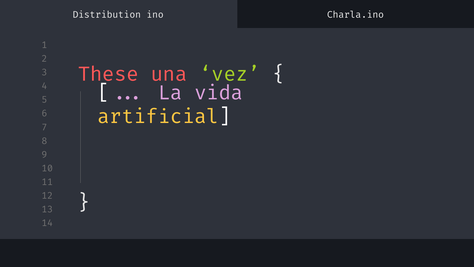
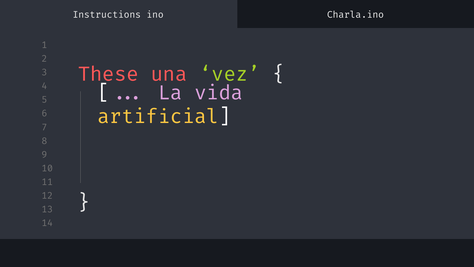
Distribution.ino: Distribution.ino -> Instructions.ino
